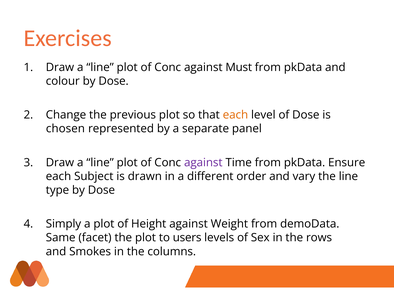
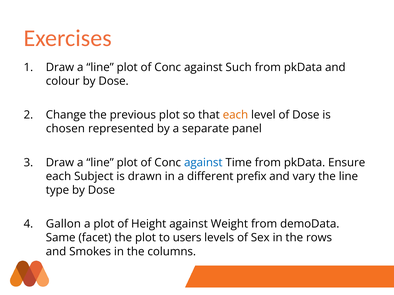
Must: Must -> Such
against at (203, 163) colour: purple -> blue
order: order -> prefix
Simply: Simply -> Gallon
